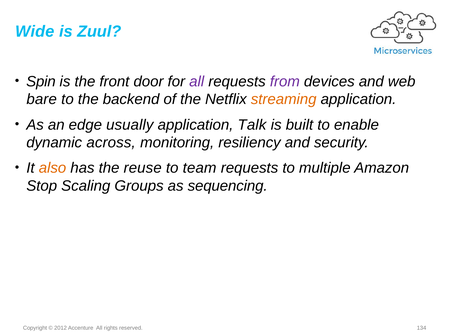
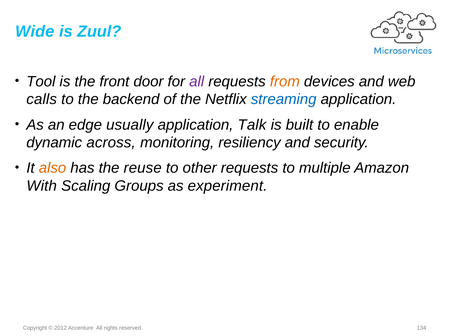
Spin: Spin -> Tool
from colour: purple -> orange
bare: bare -> calls
streaming colour: orange -> blue
team: team -> other
Stop: Stop -> With
sequencing: sequencing -> experiment
